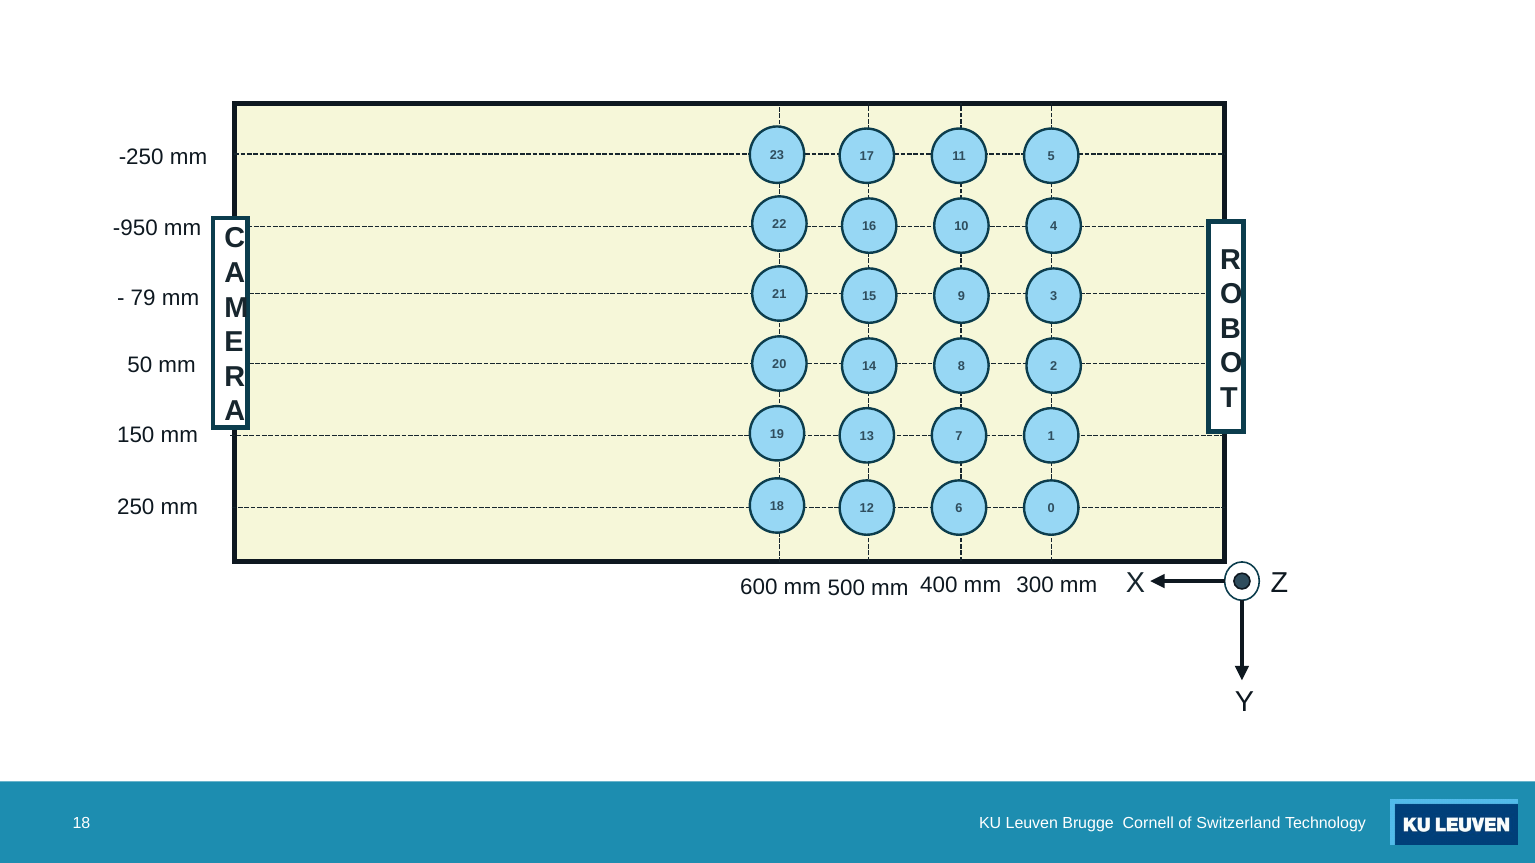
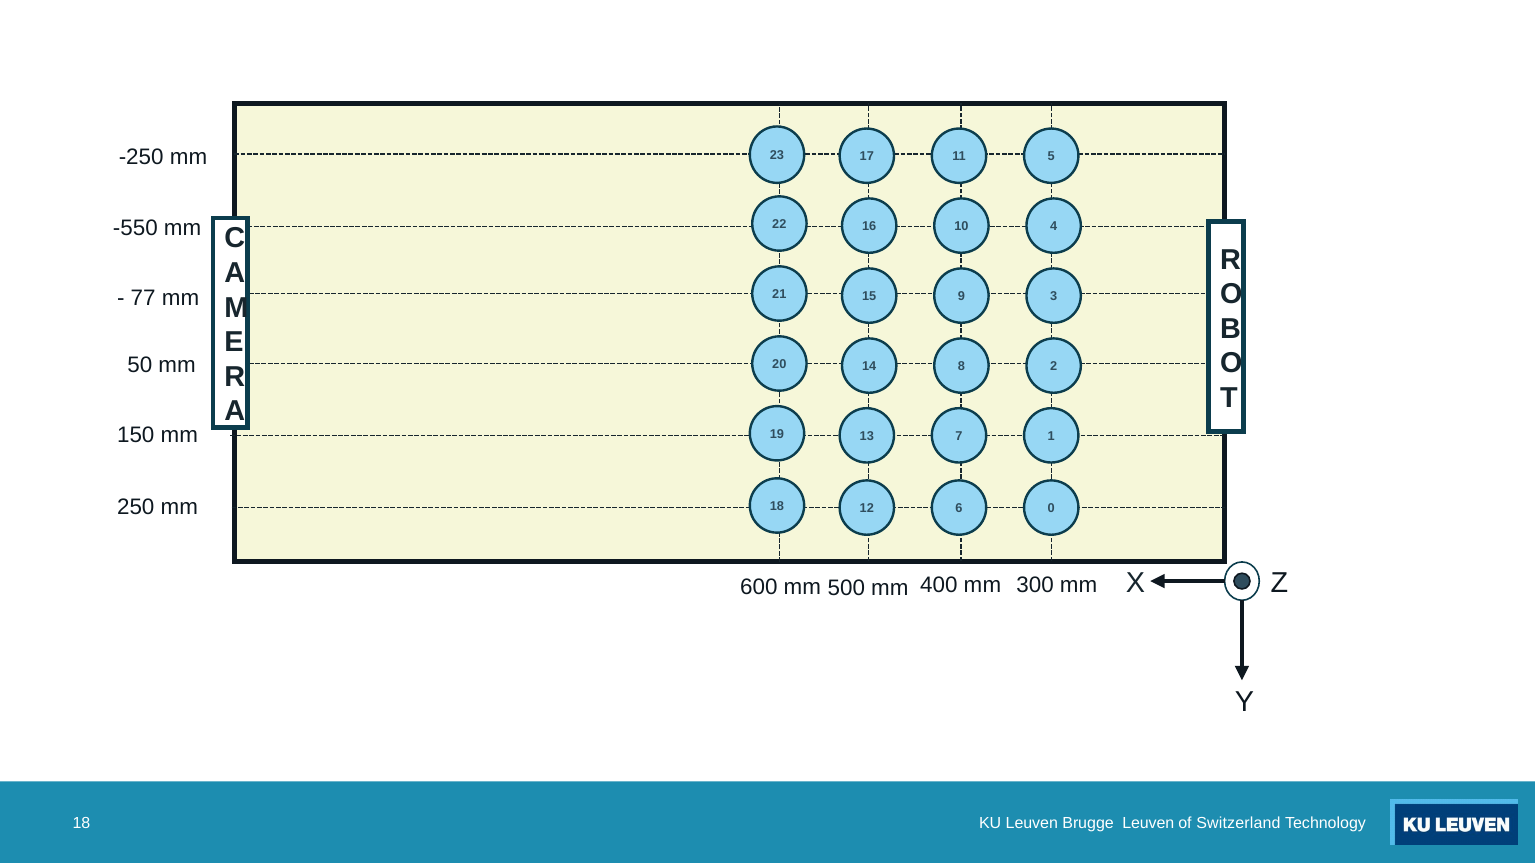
-950: -950 -> -550
79: 79 -> 77
Brugge Cornell: Cornell -> Leuven
